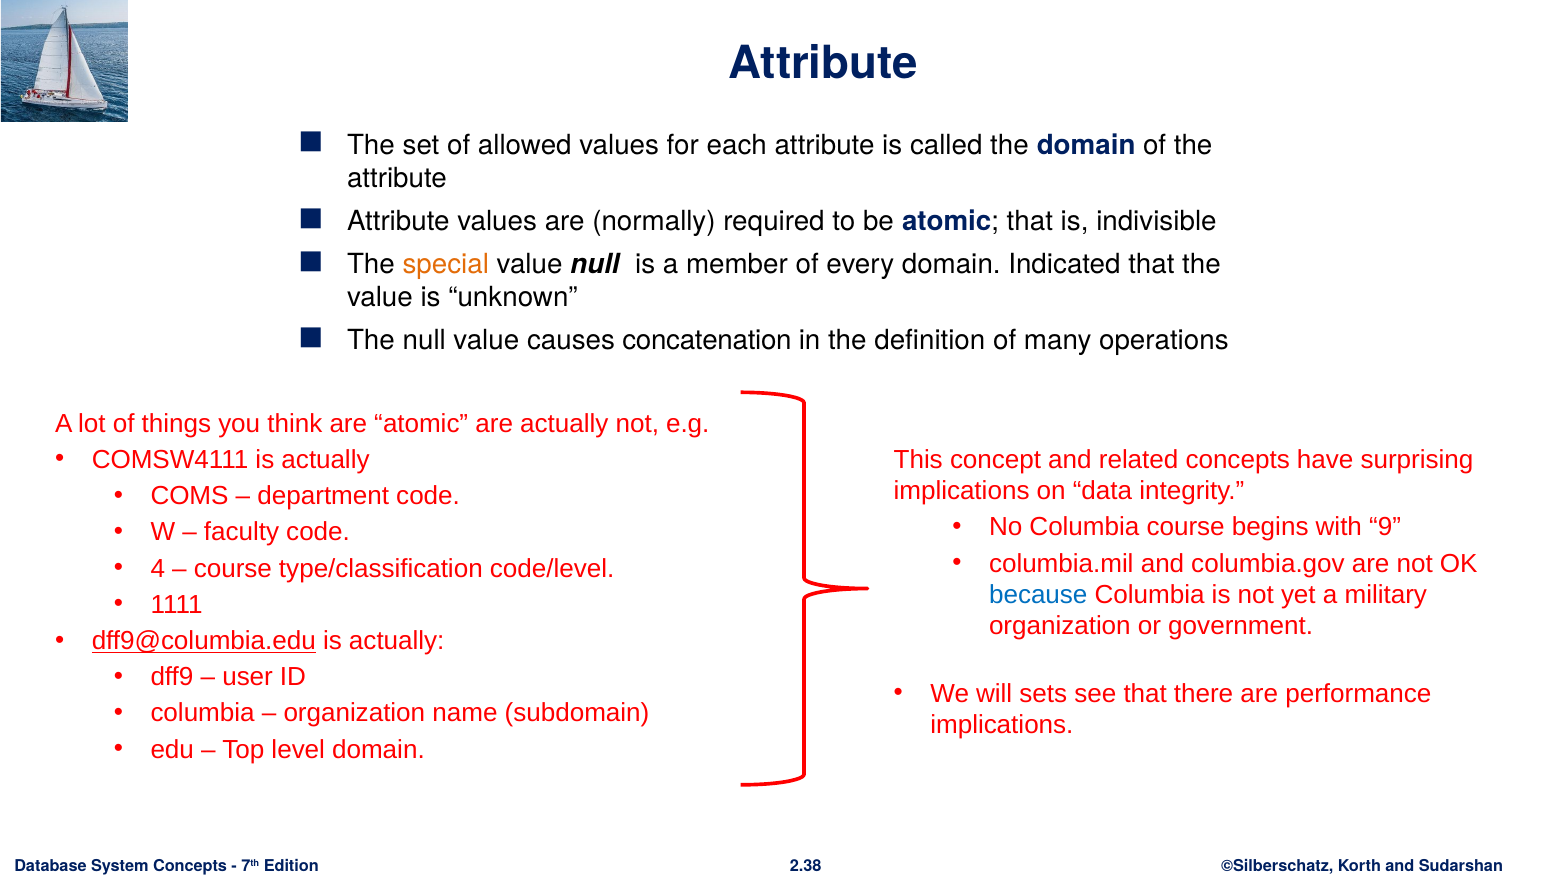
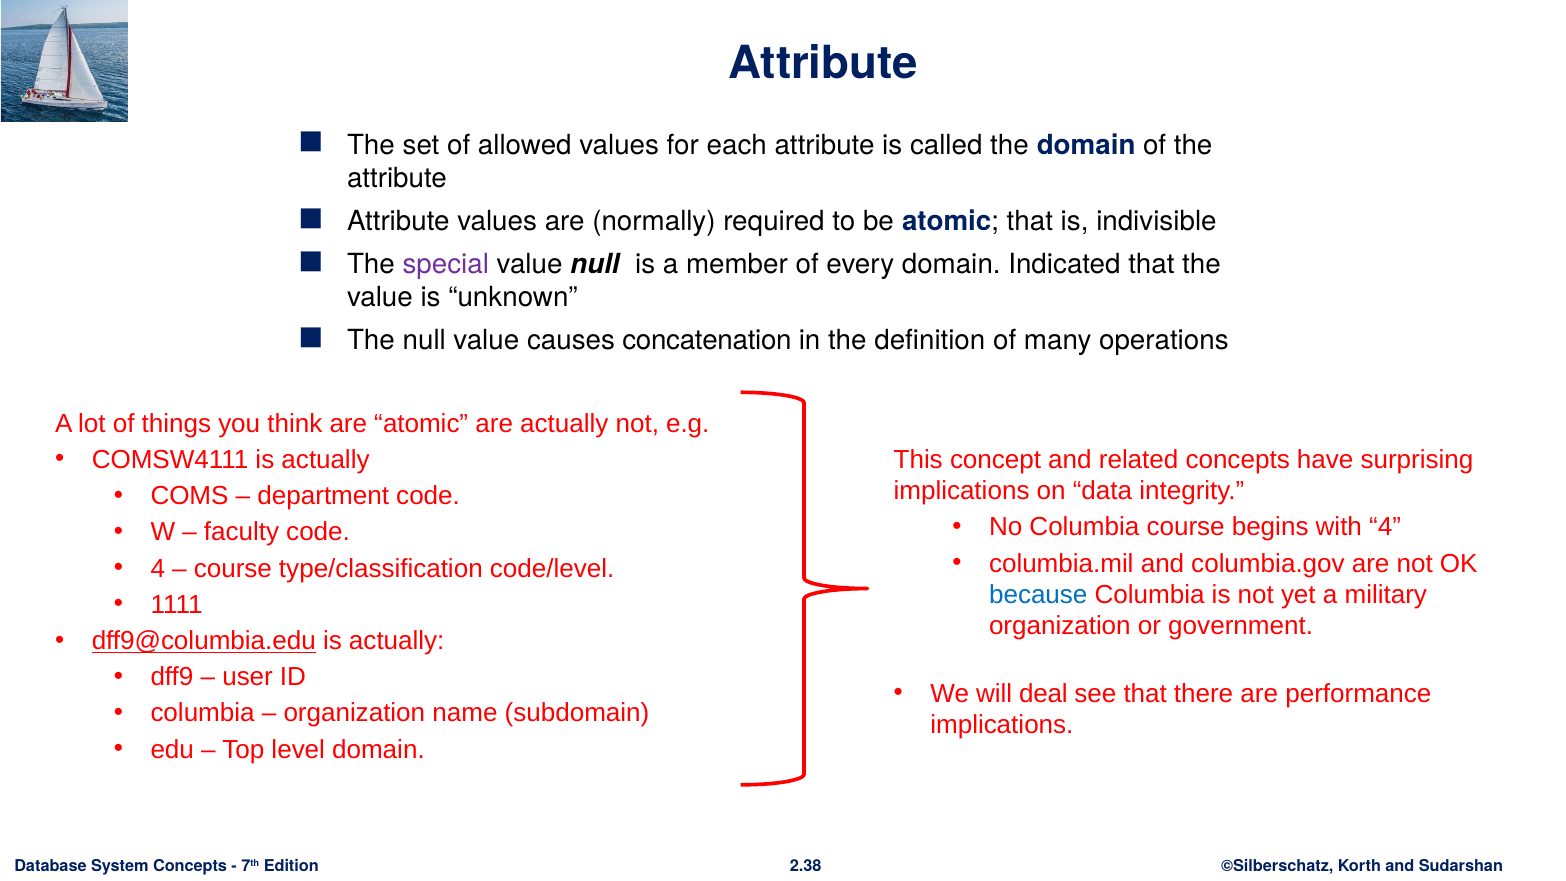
special colour: orange -> purple
with 9: 9 -> 4
sets: sets -> deal
